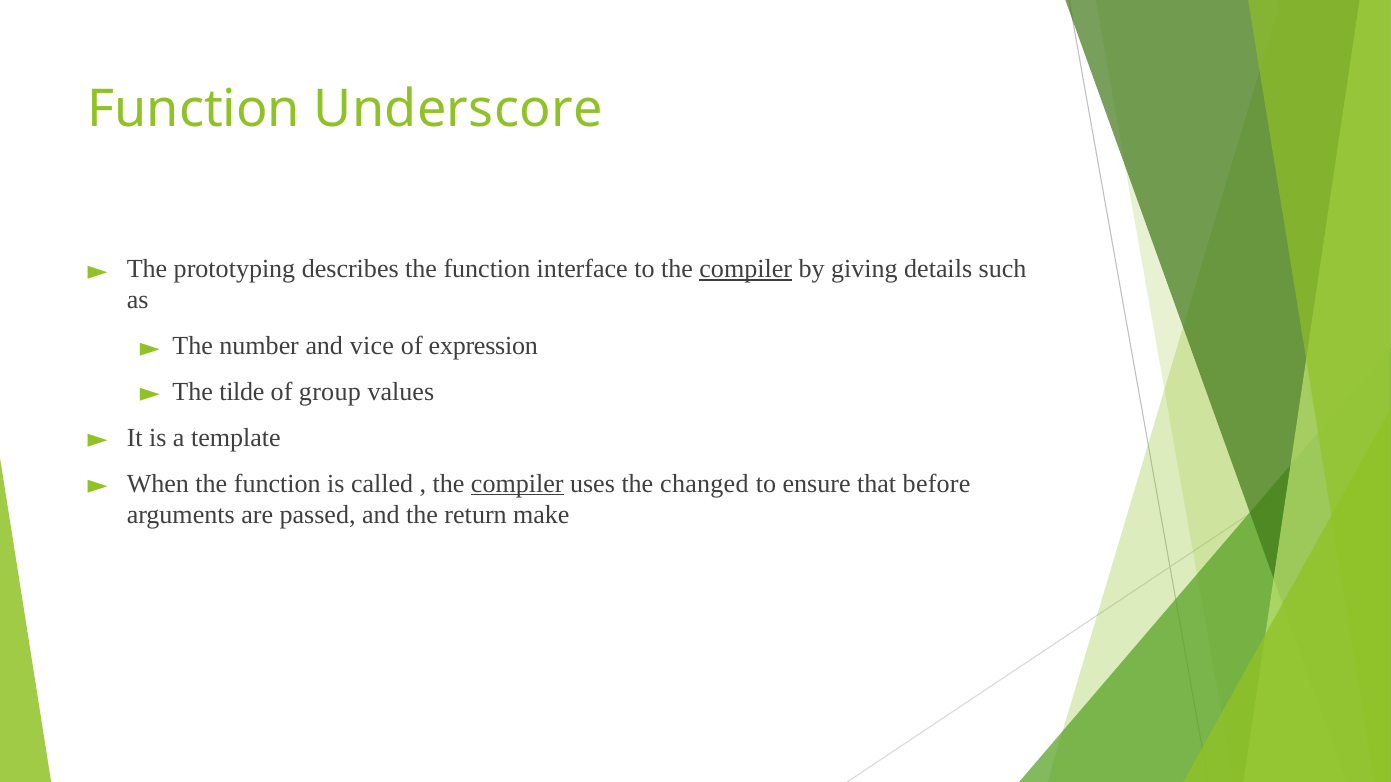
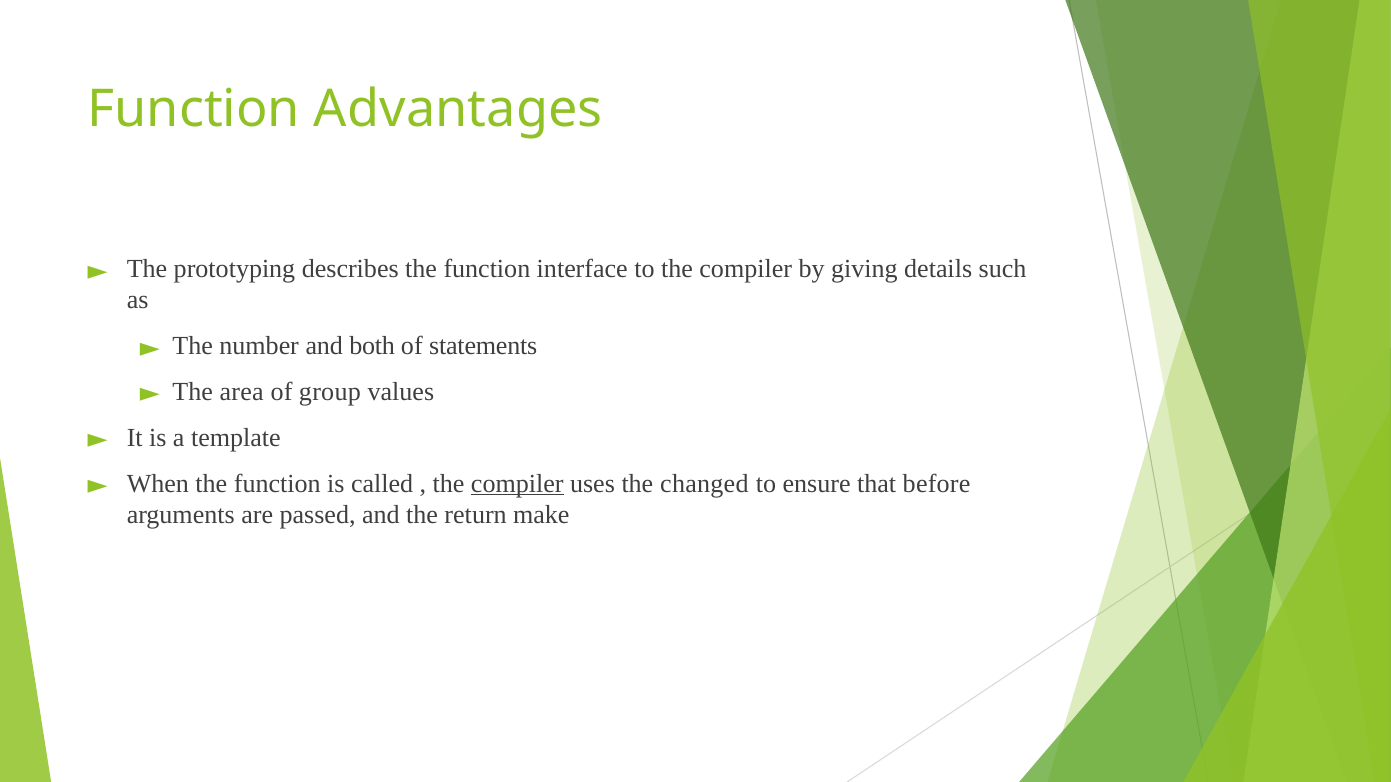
Underscore: Underscore -> Advantages
compiler at (746, 269) underline: present -> none
vice: vice -> both
expression: expression -> statements
tilde: tilde -> area
